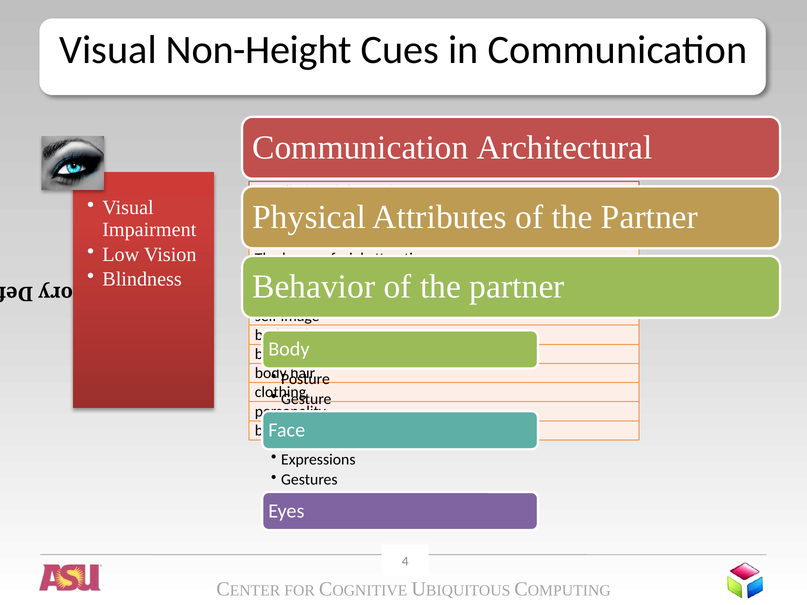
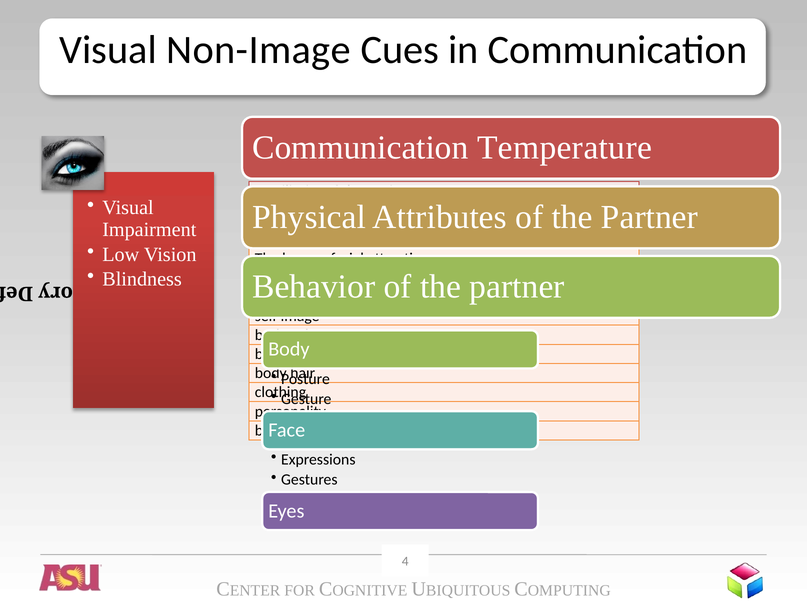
Non-Height: Non-Height -> Non-Image
Communication Architectural: Architectural -> Temperature
